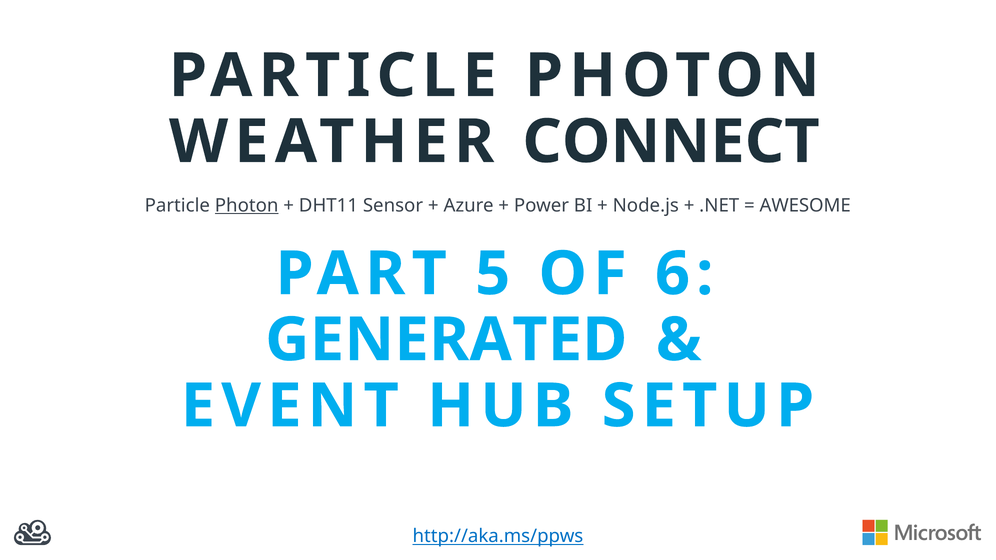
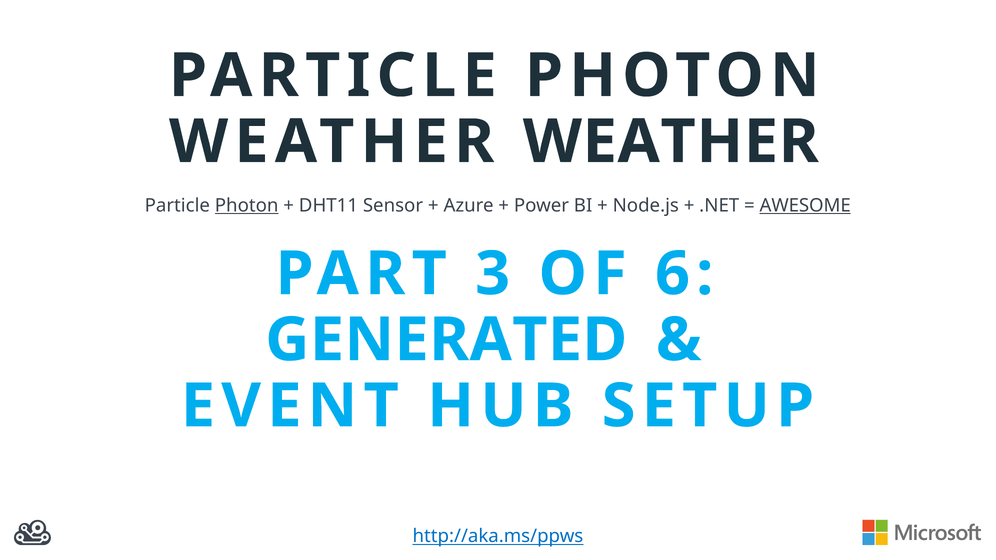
WEATHER CONNECT: CONNECT -> WEATHER
AWESOME underline: none -> present
5: 5 -> 3
